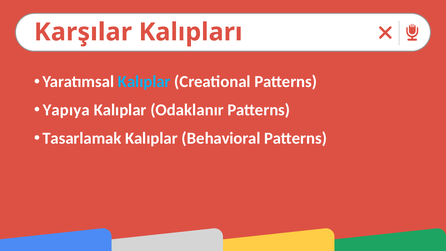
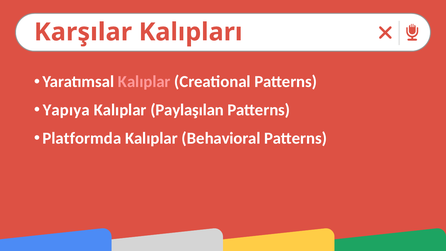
Kalıplar at (144, 82) colour: light blue -> pink
Odaklanır: Odaklanır -> Paylaşılan
Tasarlamak: Tasarlamak -> Platformda
